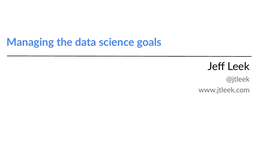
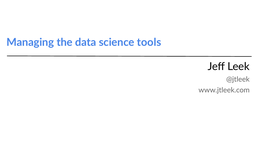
goals: goals -> tools
